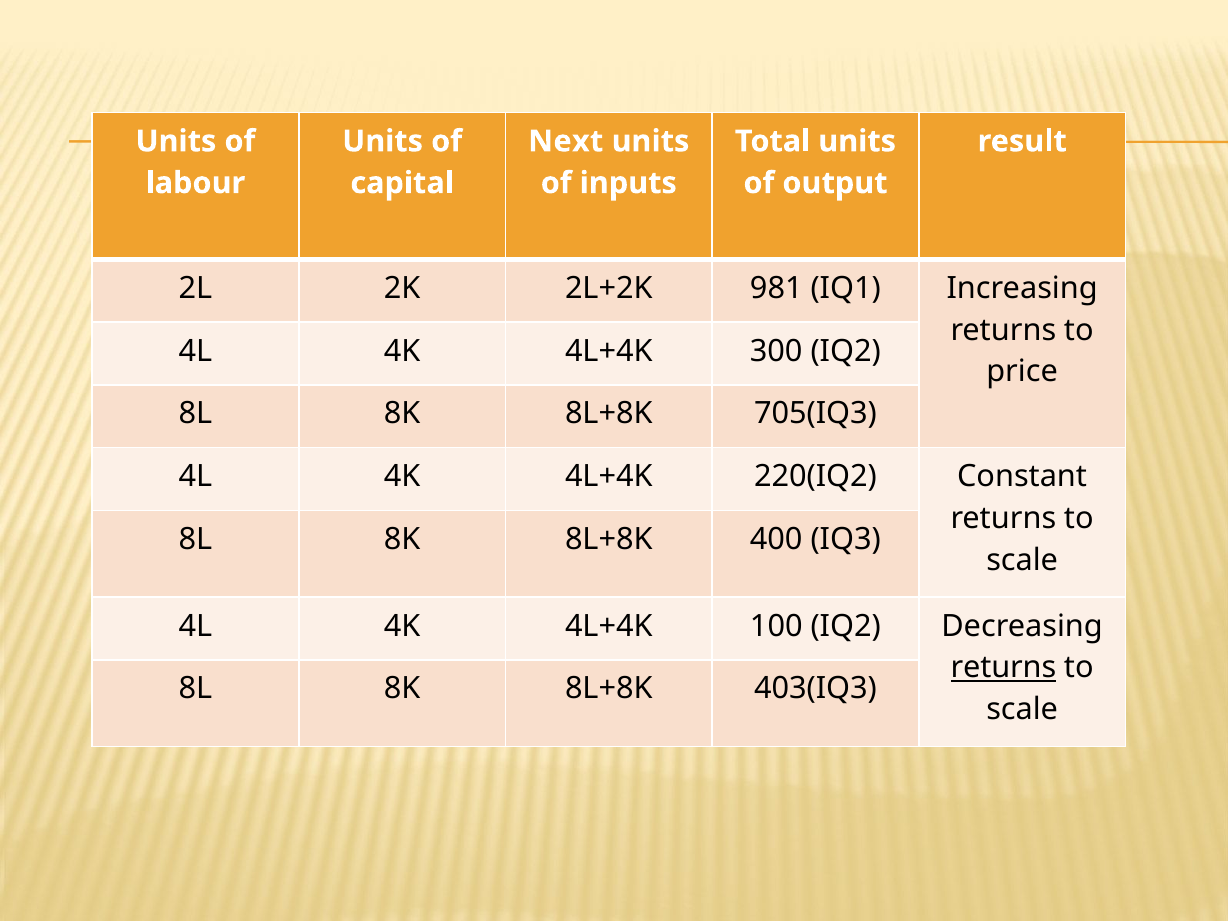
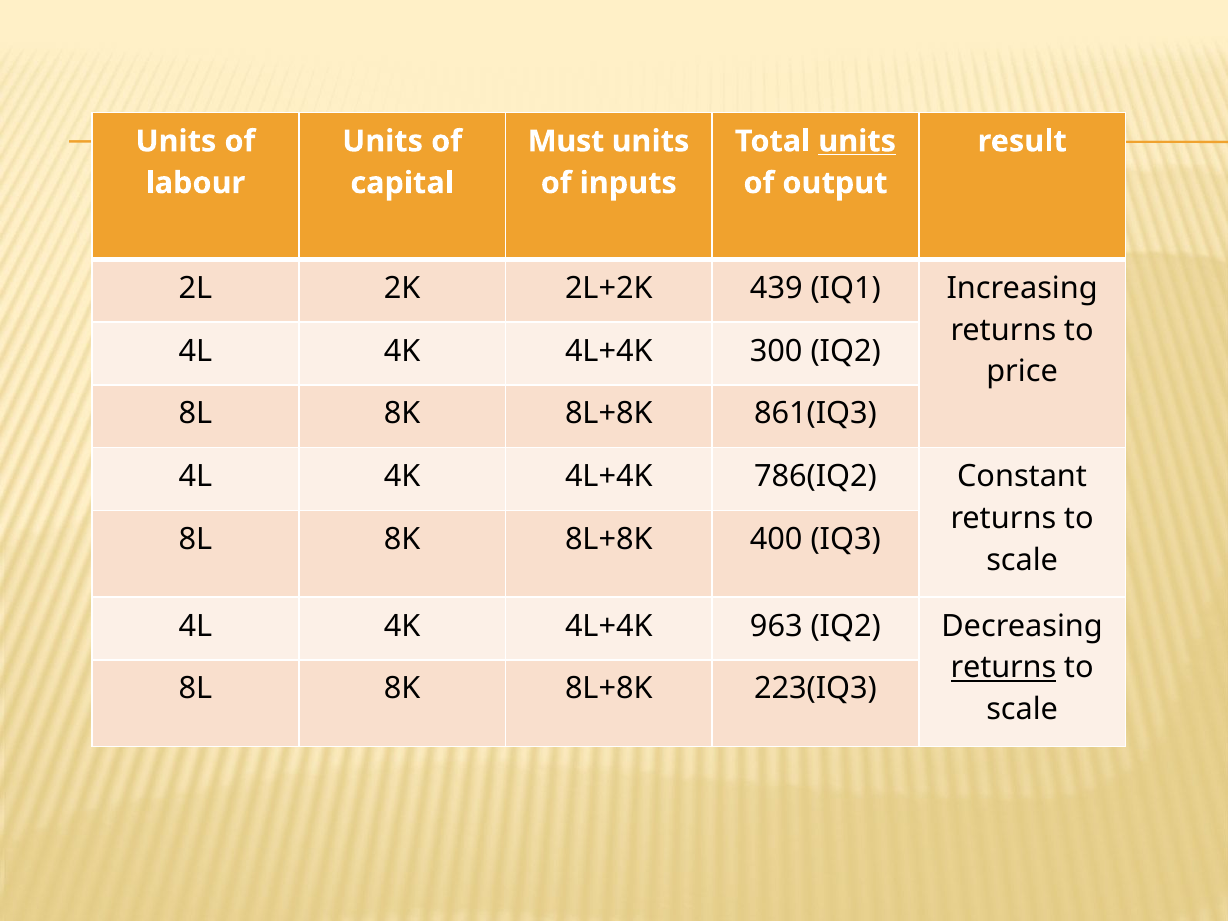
Next: Next -> Must
units at (857, 141) underline: none -> present
981: 981 -> 439
705(IQ3: 705(IQ3 -> 861(IQ3
220(IQ2: 220(IQ2 -> 786(IQ2
100: 100 -> 963
403(IQ3: 403(IQ3 -> 223(IQ3
